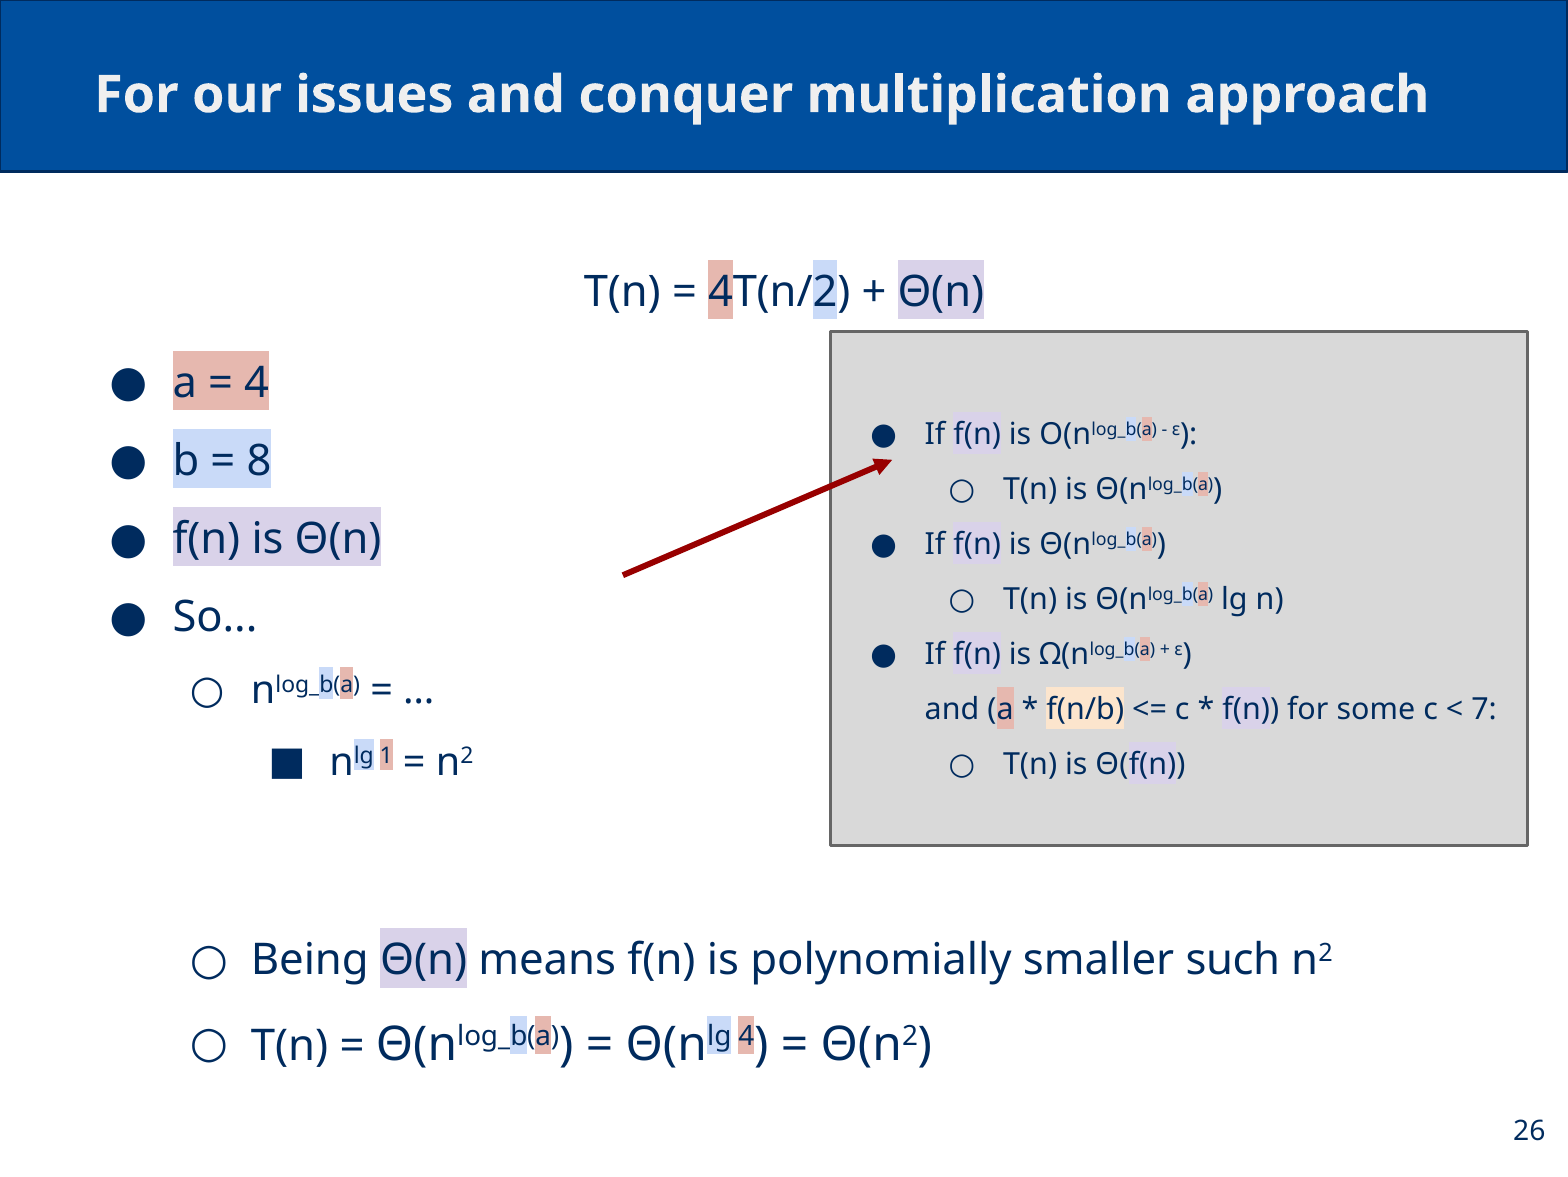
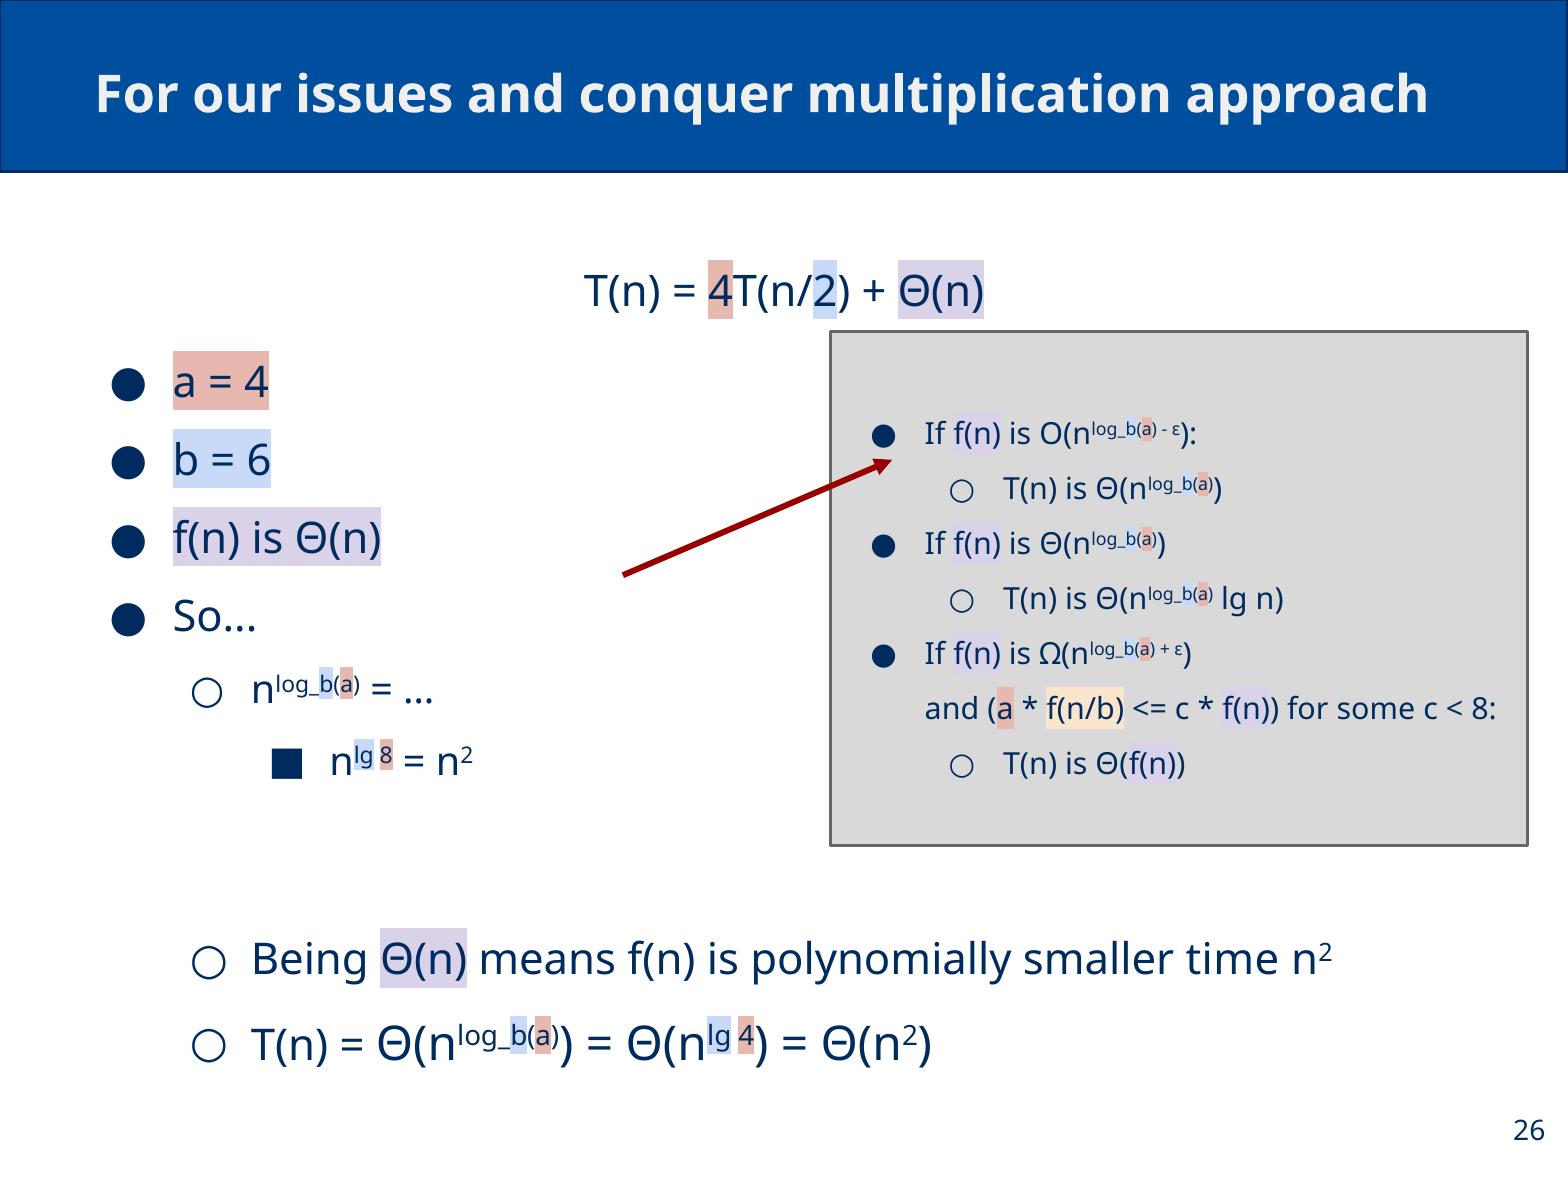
8: 8 -> 6
7 at (1484, 710): 7 -> 8
nlg 1: 1 -> 8
such: such -> time
